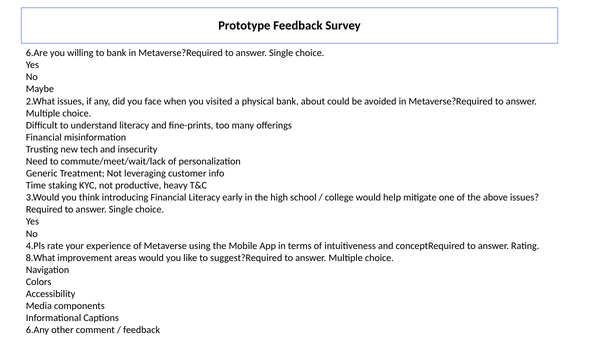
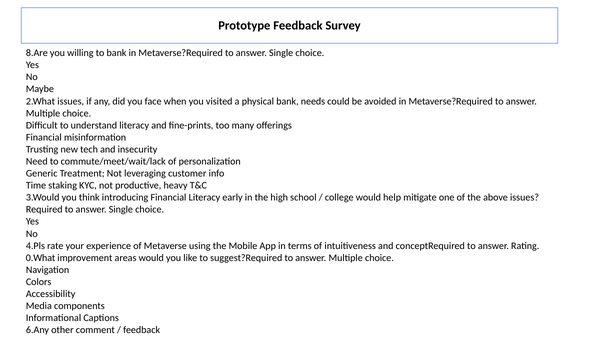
6.Are: 6.Are -> 8.Are
about: about -> needs
8.What: 8.What -> 0.What
